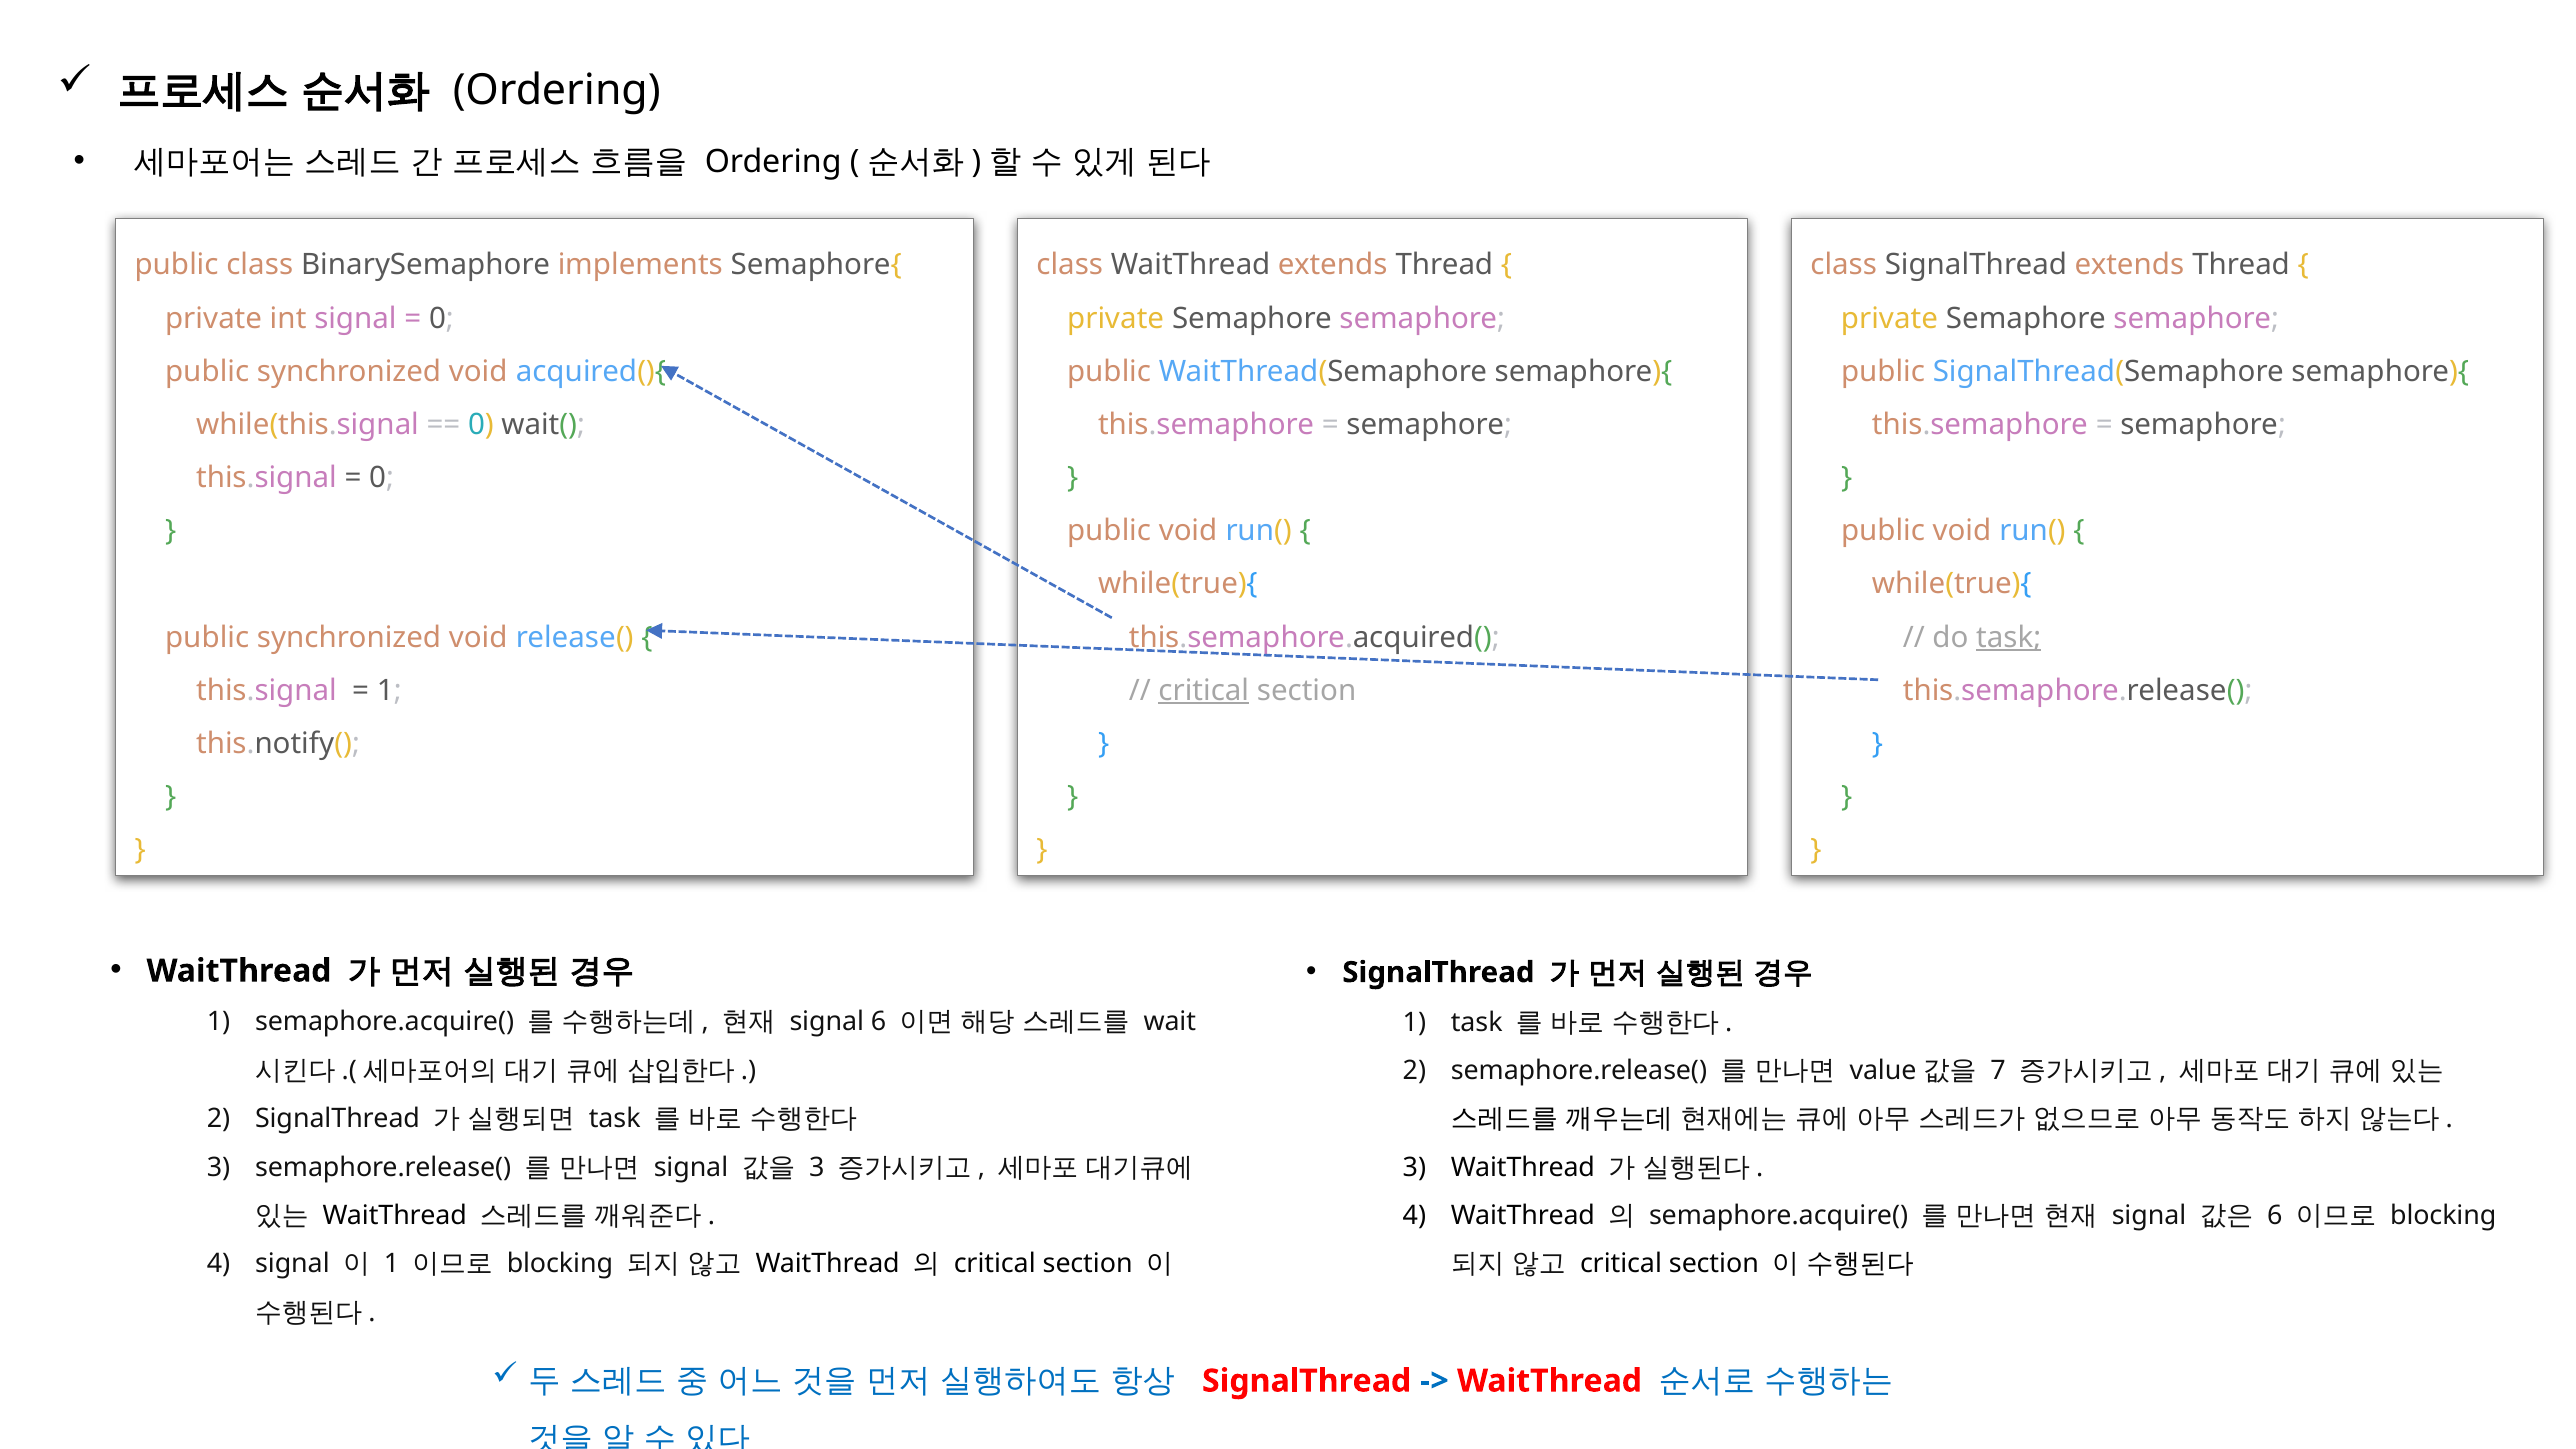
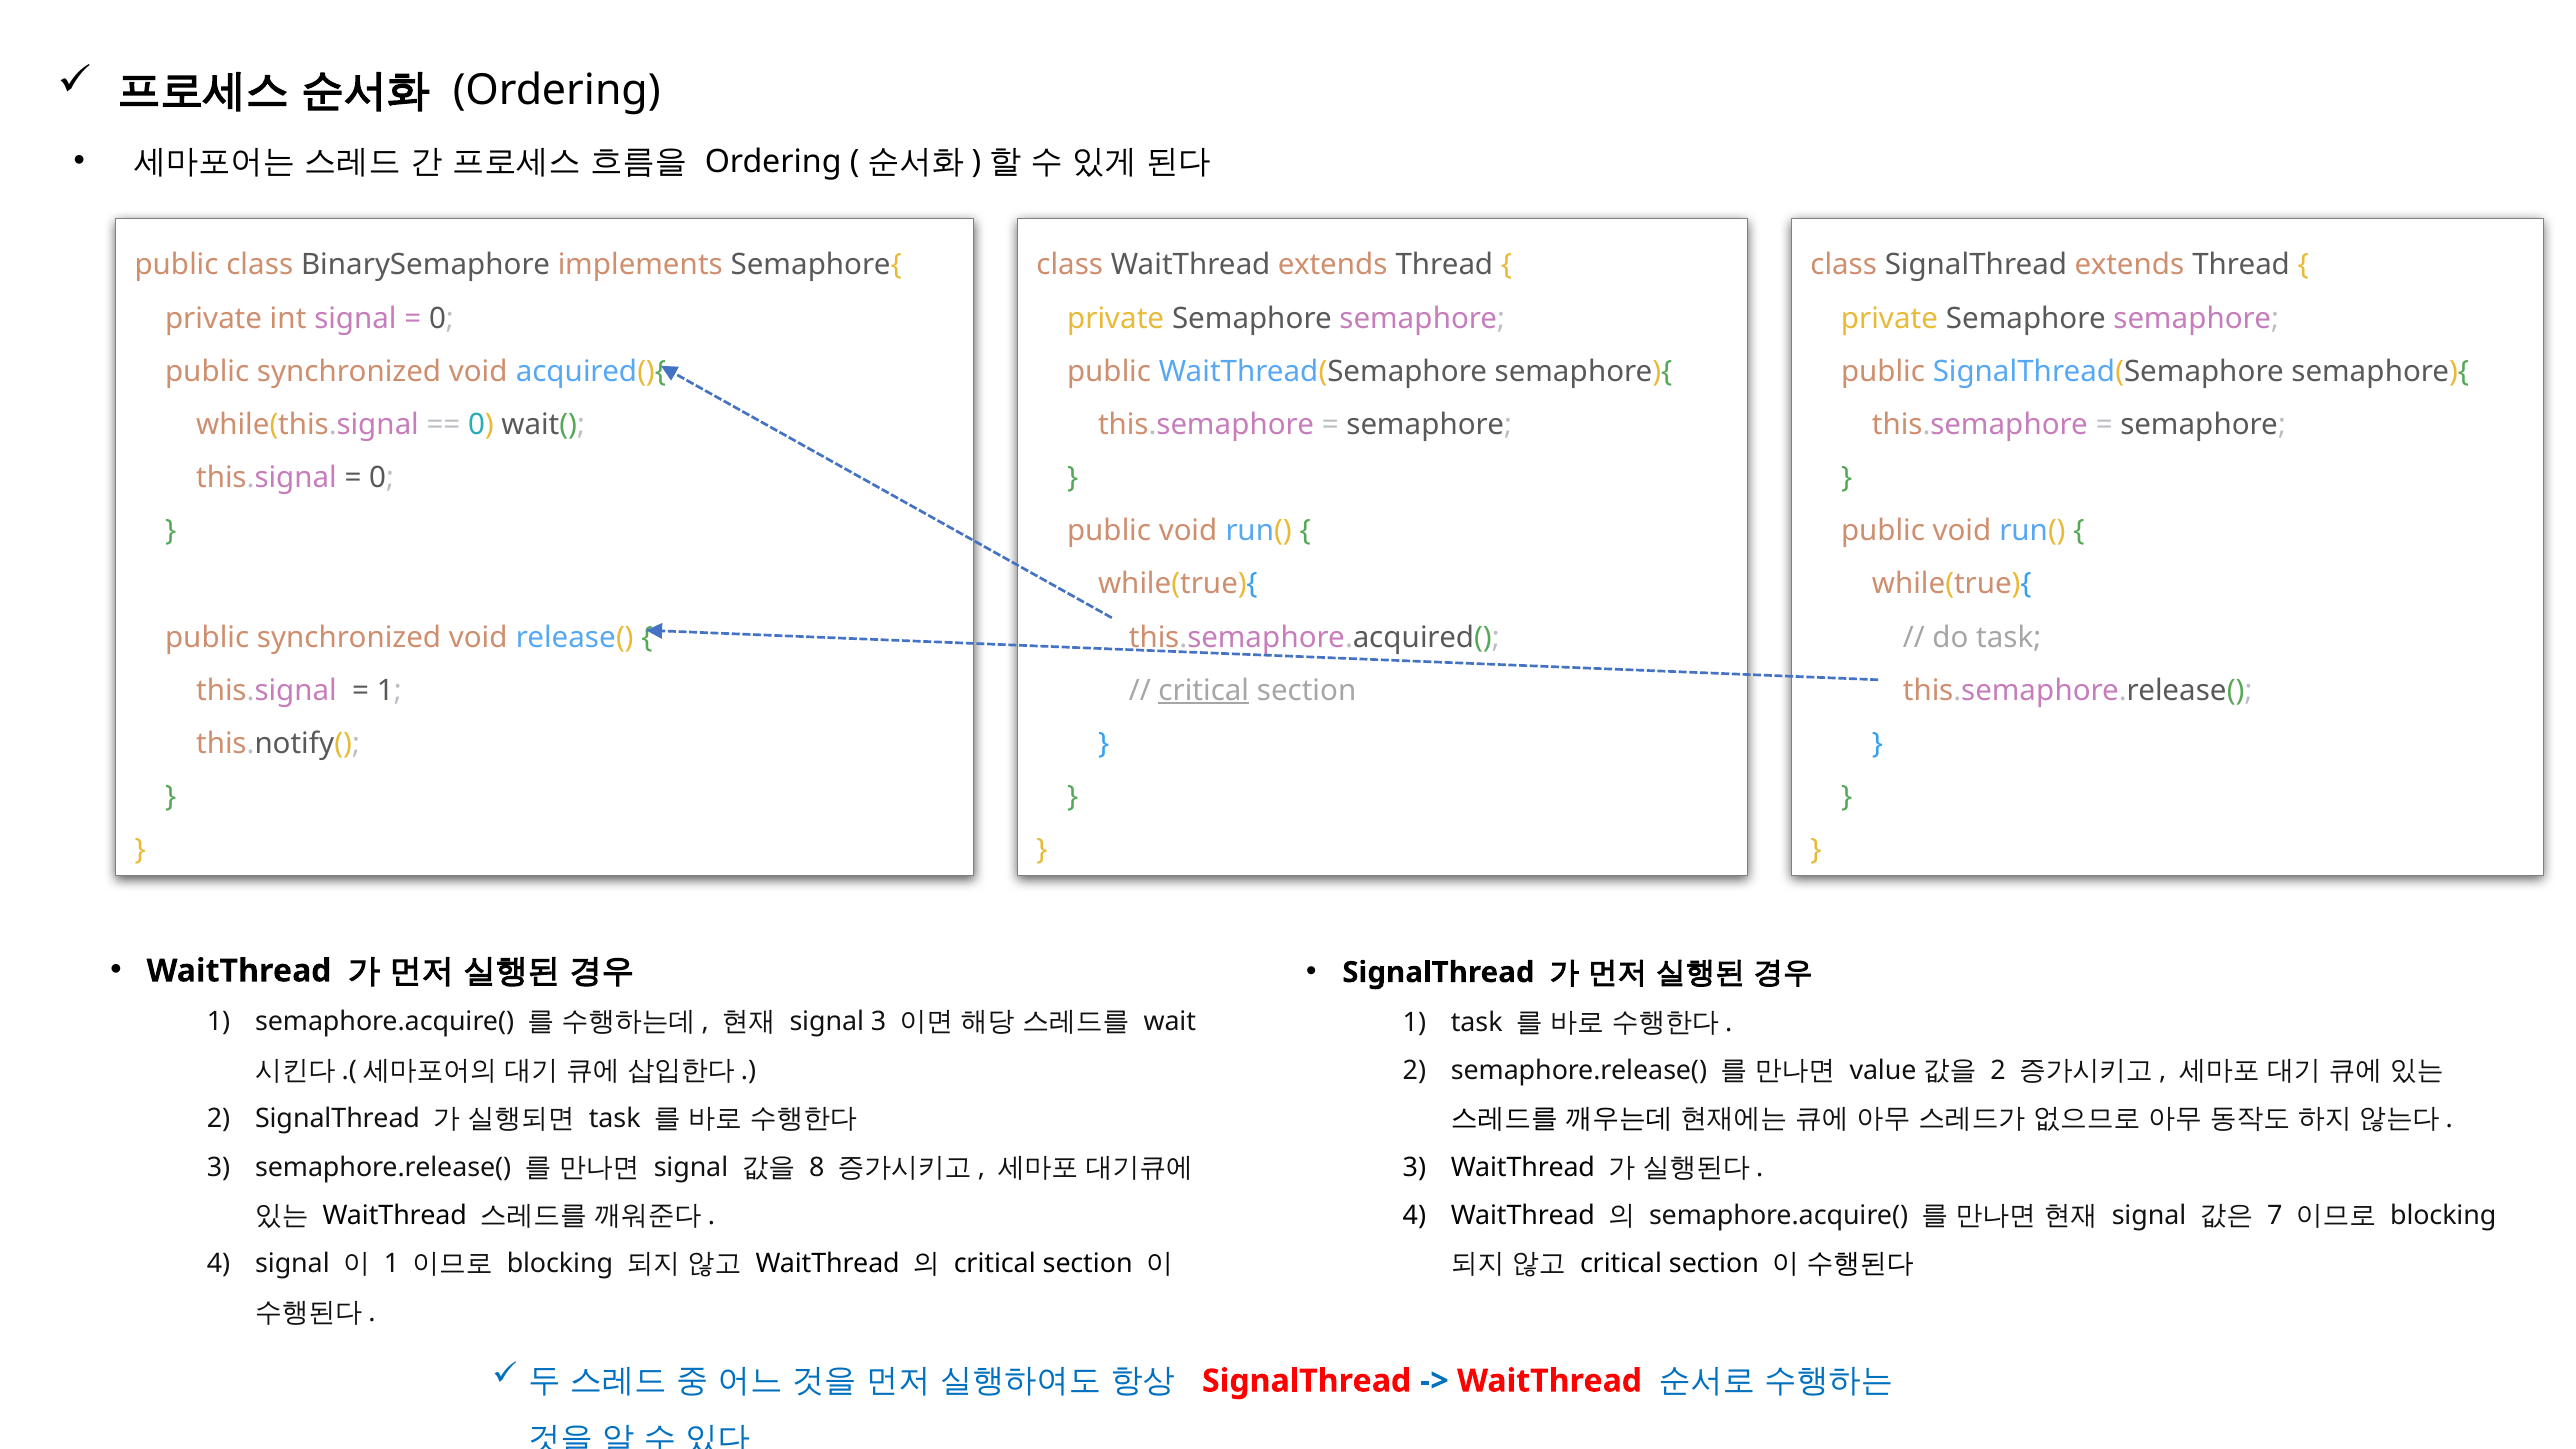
task at (2009, 637) underline: present -> none
signal 6: 6 -> 3
7 at (1998, 1071): 7 -> 2
3 at (817, 1167): 3 -> 8
6 at (2275, 1216): 6 -> 7
